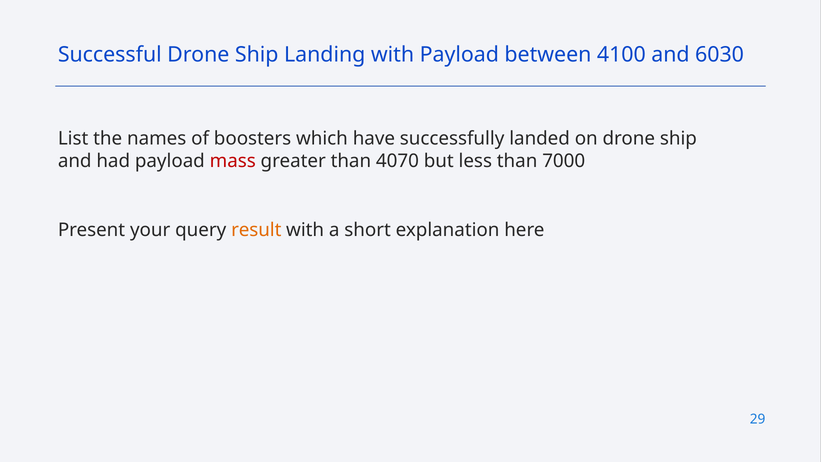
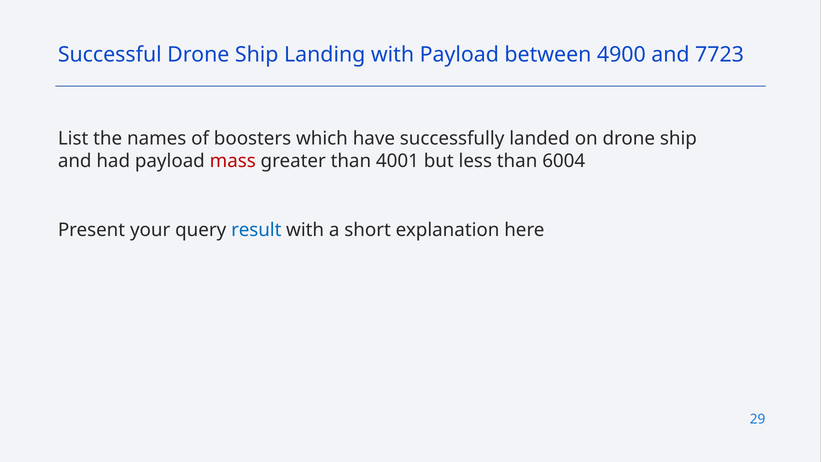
4100: 4100 -> 4900
6030: 6030 -> 7723
4070: 4070 -> 4001
7000: 7000 -> 6004
result colour: orange -> blue
